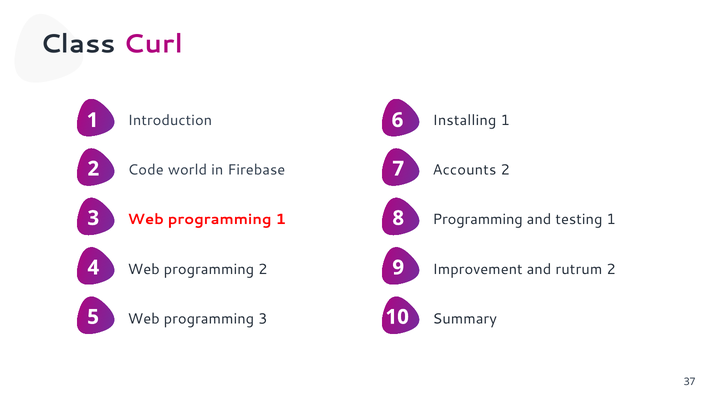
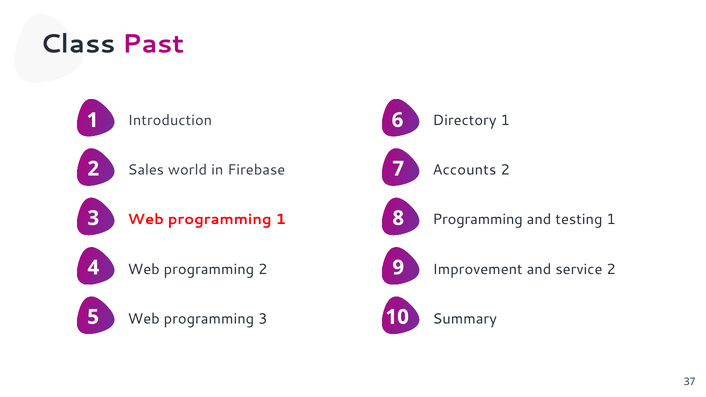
Curl: Curl -> Past
Installing: Installing -> Directory
Code: Code -> Sales
rutrum: rutrum -> service
